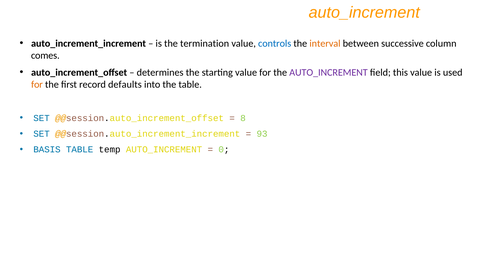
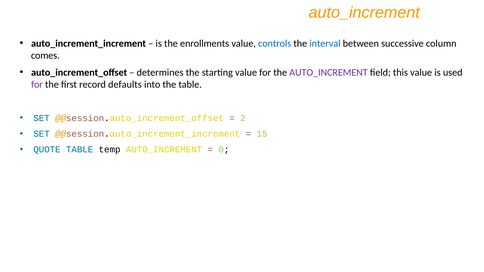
termination: termination -> enrollments
interval colour: orange -> blue
for at (37, 85) colour: orange -> purple
8: 8 -> 2
93: 93 -> 15
BASIS: BASIS -> QUOTE
